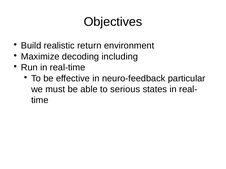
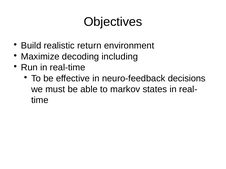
particular: particular -> decisions
serious: serious -> markov
